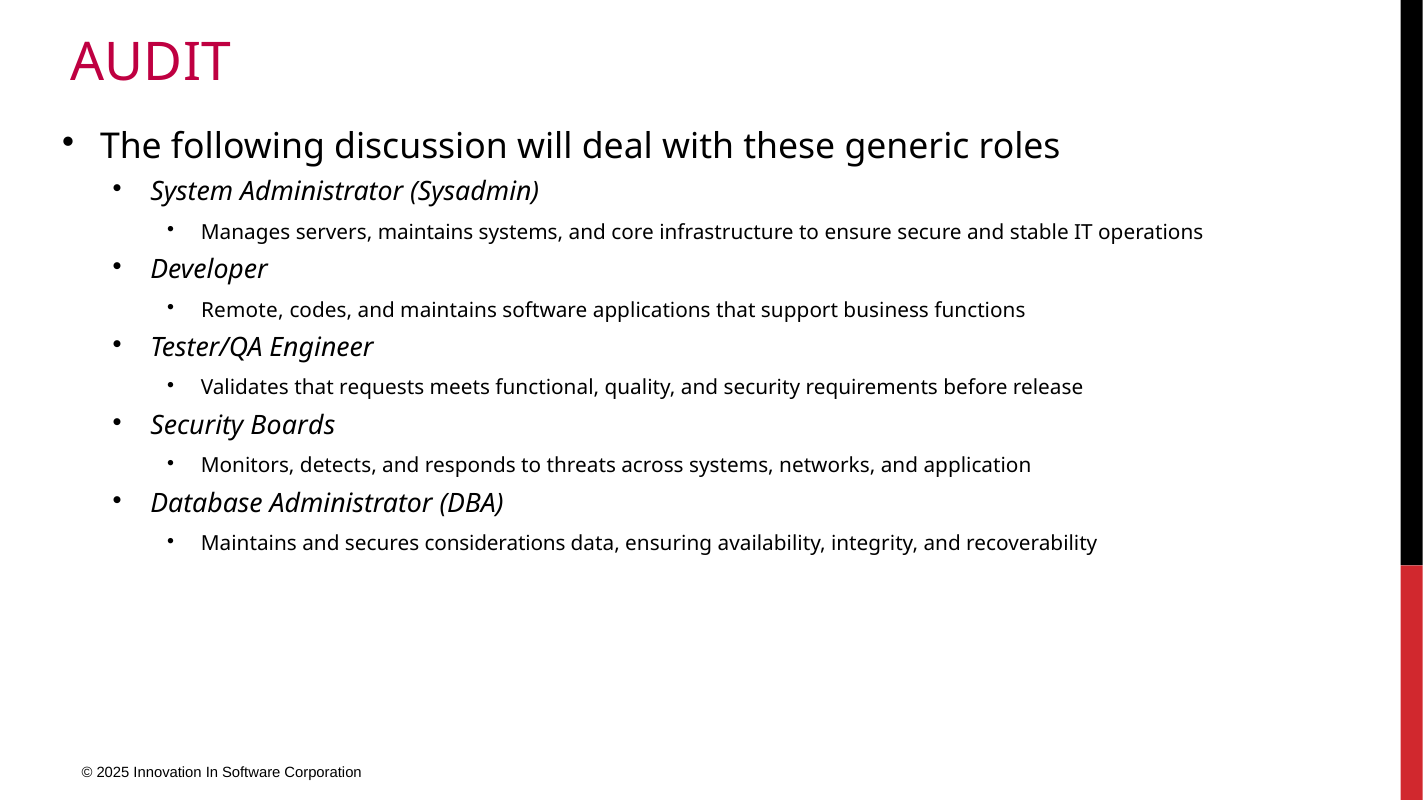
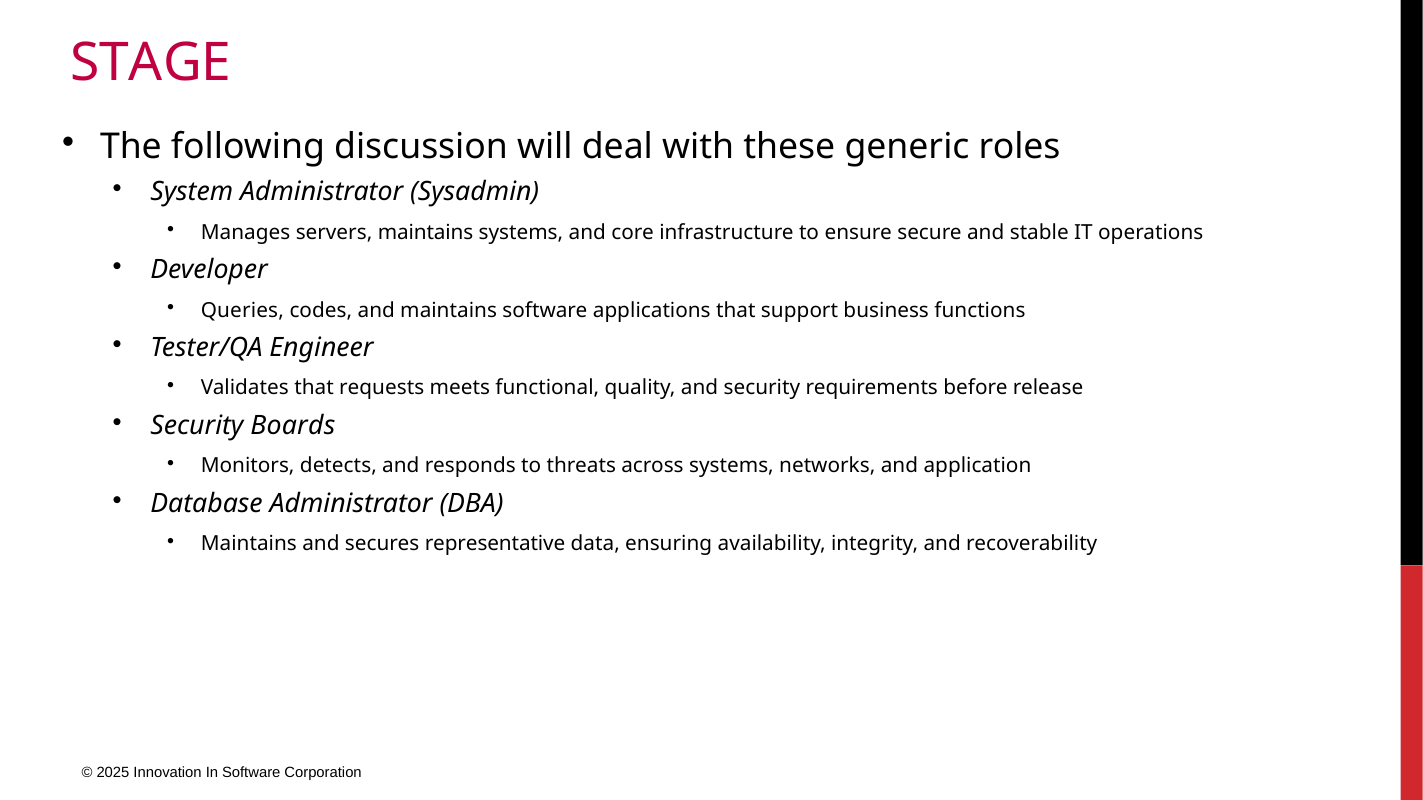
AUDIT: AUDIT -> STAGE
Remote: Remote -> Queries
considerations: considerations -> representative
